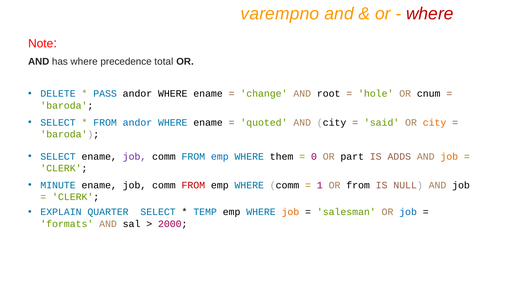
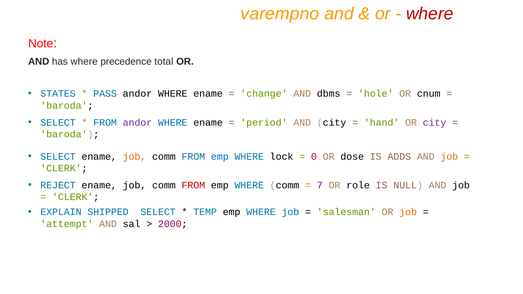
DELETE: DELETE -> STATES
root: root -> dbms
andor at (137, 123) colour: blue -> purple
quoted: quoted -> period
said: said -> hand
city at (435, 123) colour: orange -> purple
job at (135, 157) colour: purple -> orange
them: them -> lock
part: part -> dose
MINUTE: MINUTE -> REJECT
1: 1 -> 7
OR from: from -> role
QUARTER: QUARTER -> SHIPPED
job at (290, 212) colour: orange -> blue
job at (408, 212) colour: blue -> orange
formats: formats -> attempt
